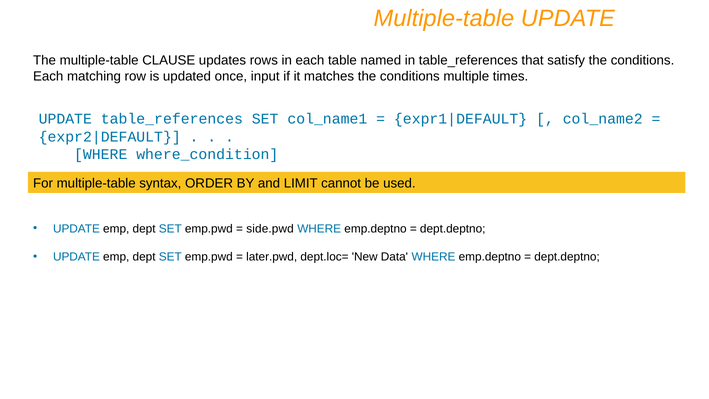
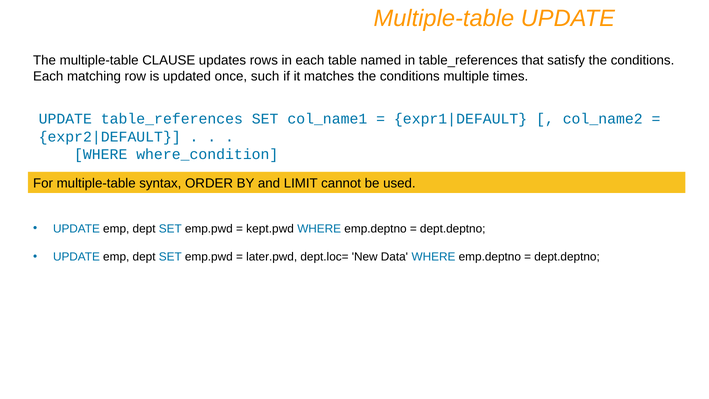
input: input -> such
side.pwd: side.pwd -> kept.pwd
